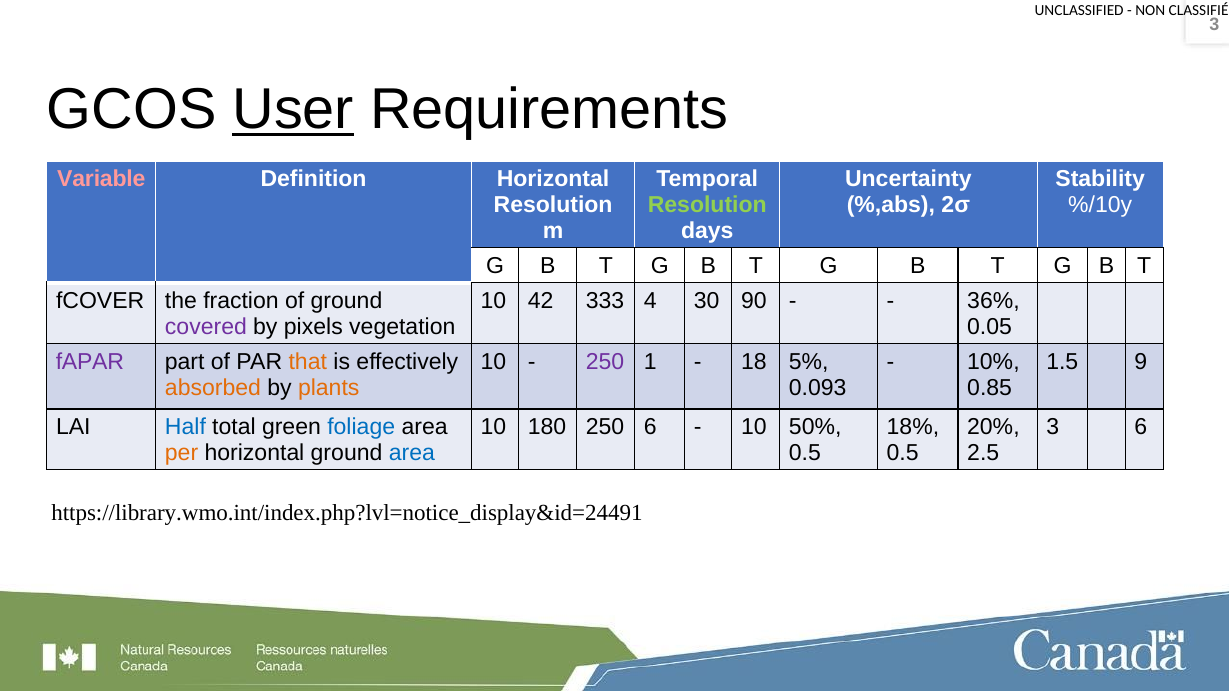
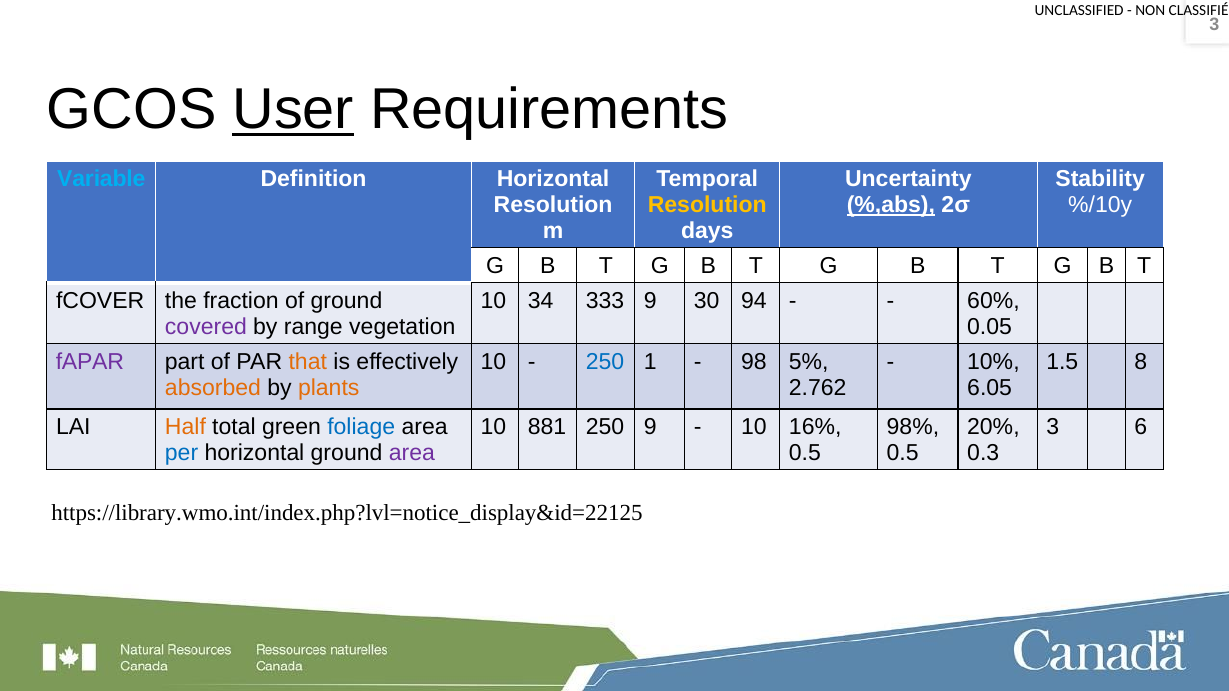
Variable colour: pink -> light blue
Resolution at (707, 205) colour: light green -> yellow
%,abs underline: none -> present
42: 42 -> 34
333 4: 4 -> 9
90: 90 -> 94
36%: 36% -> 60%
pixels: pixels -> range
250 at (605, 362) colour: purple -> blue
18: 18 -> 98
9: 9 -> 8
0.093: 0.093 -> 2.762
0.85: 0.85 -> 6.05
Half colour: blue -> orange
180: 180 -> 881
250 6: 6 -> 9
50%: 50% -> 16%
18%: 18% -> 98%
per colour: orange -> blue
area at (412, 453) colour: blue -> purple
2.5: 2.5 -> 0.3
https://library.wmo.int/index.php?lvl=notice_display&id=24491: https://library.wmo.int/index.php?lvl=notice_display&id=24491 -> https://library.wmo.int/index.php?lvl=notice_display&id=22125
